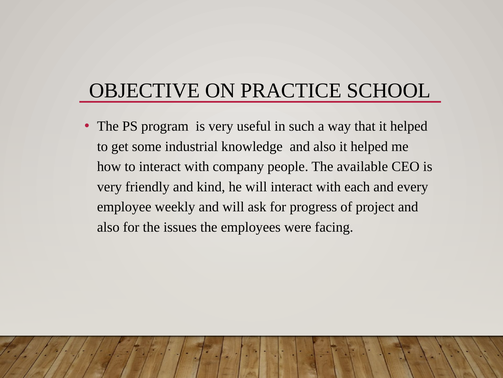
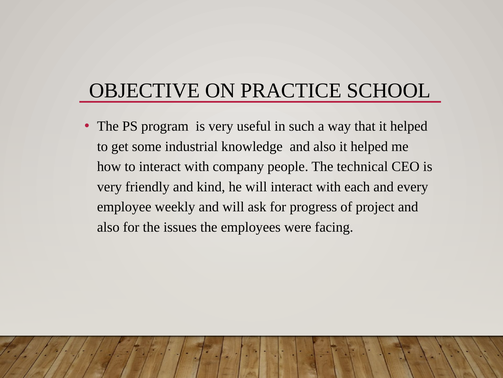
available: available -> technical
